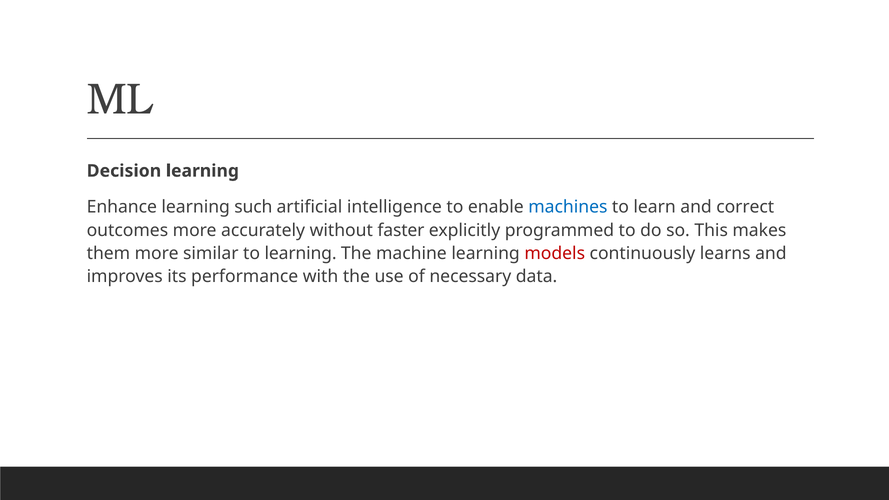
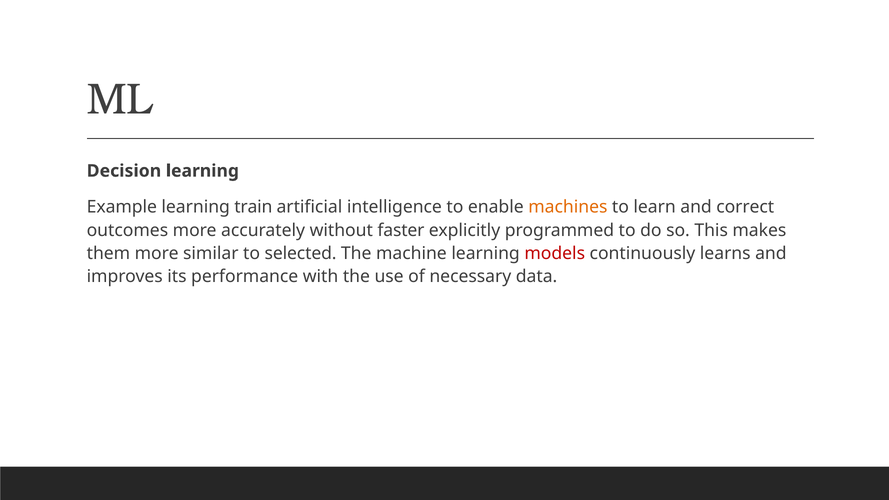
Enhance: Enhance -> Example
such: such -> train
machines colour: blue -> orange
to learning: learning -> selected
